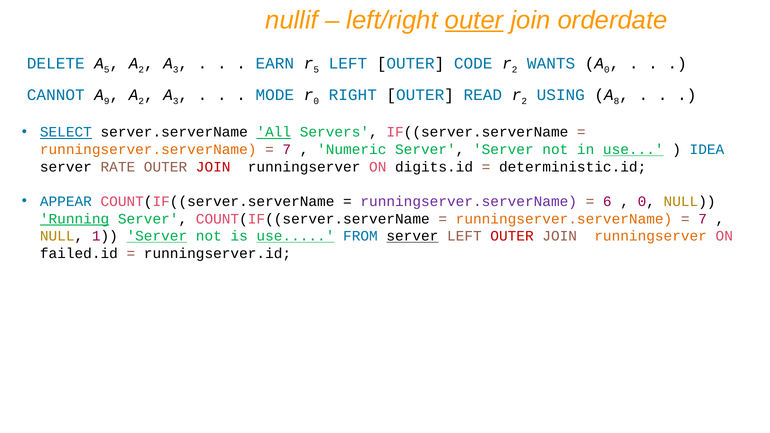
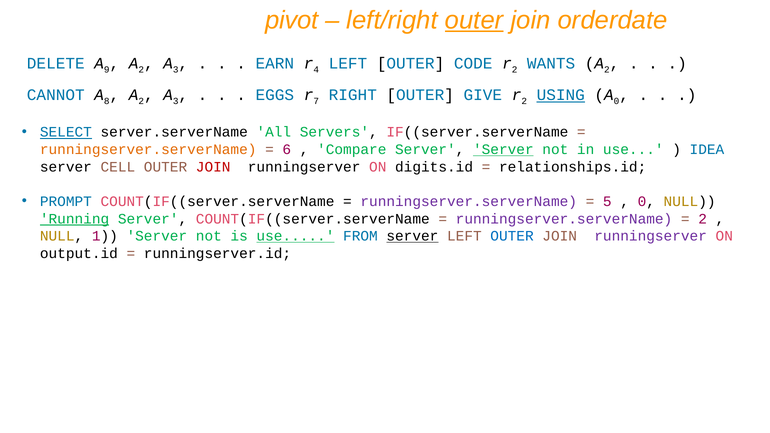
nullif: nullif -> pivot
5 at (107, 70): 5 -> 9
5 at (316, 70): 5 -> 4
0 at (607, 70): 0 -> 2
9: 9 -> 8
MODE: MODE -> EGGS
0 at (316, 101): 0 -> 7
READ: READ -> GIVE
USING underline: none -> present
8 at (616, 101): 8 -> 0
All underline: present -> none
7 at (287, 150): 7 -> 6
Numeric: Numeric -> Compare
Server at (503, 150) underline: none -> present
use at (633, 150) underline: present -> none
RATE: RATE -> CELL
deterministic.id: deterministic.id -> relationships.id
APPEAR: APPEAR -> PROMPT
6: 6 -> 5
runningserver.serverName at (564, 219) colour: orange -> purple
7 at (703, 219): 7 -> 2
Server at (157, 236) underline: present -> none
OUTER at (512, 236) colour: red -> blue
runningserver at (651, 236) colour: orange -> purple
failed.id: failed.id -> output.id
